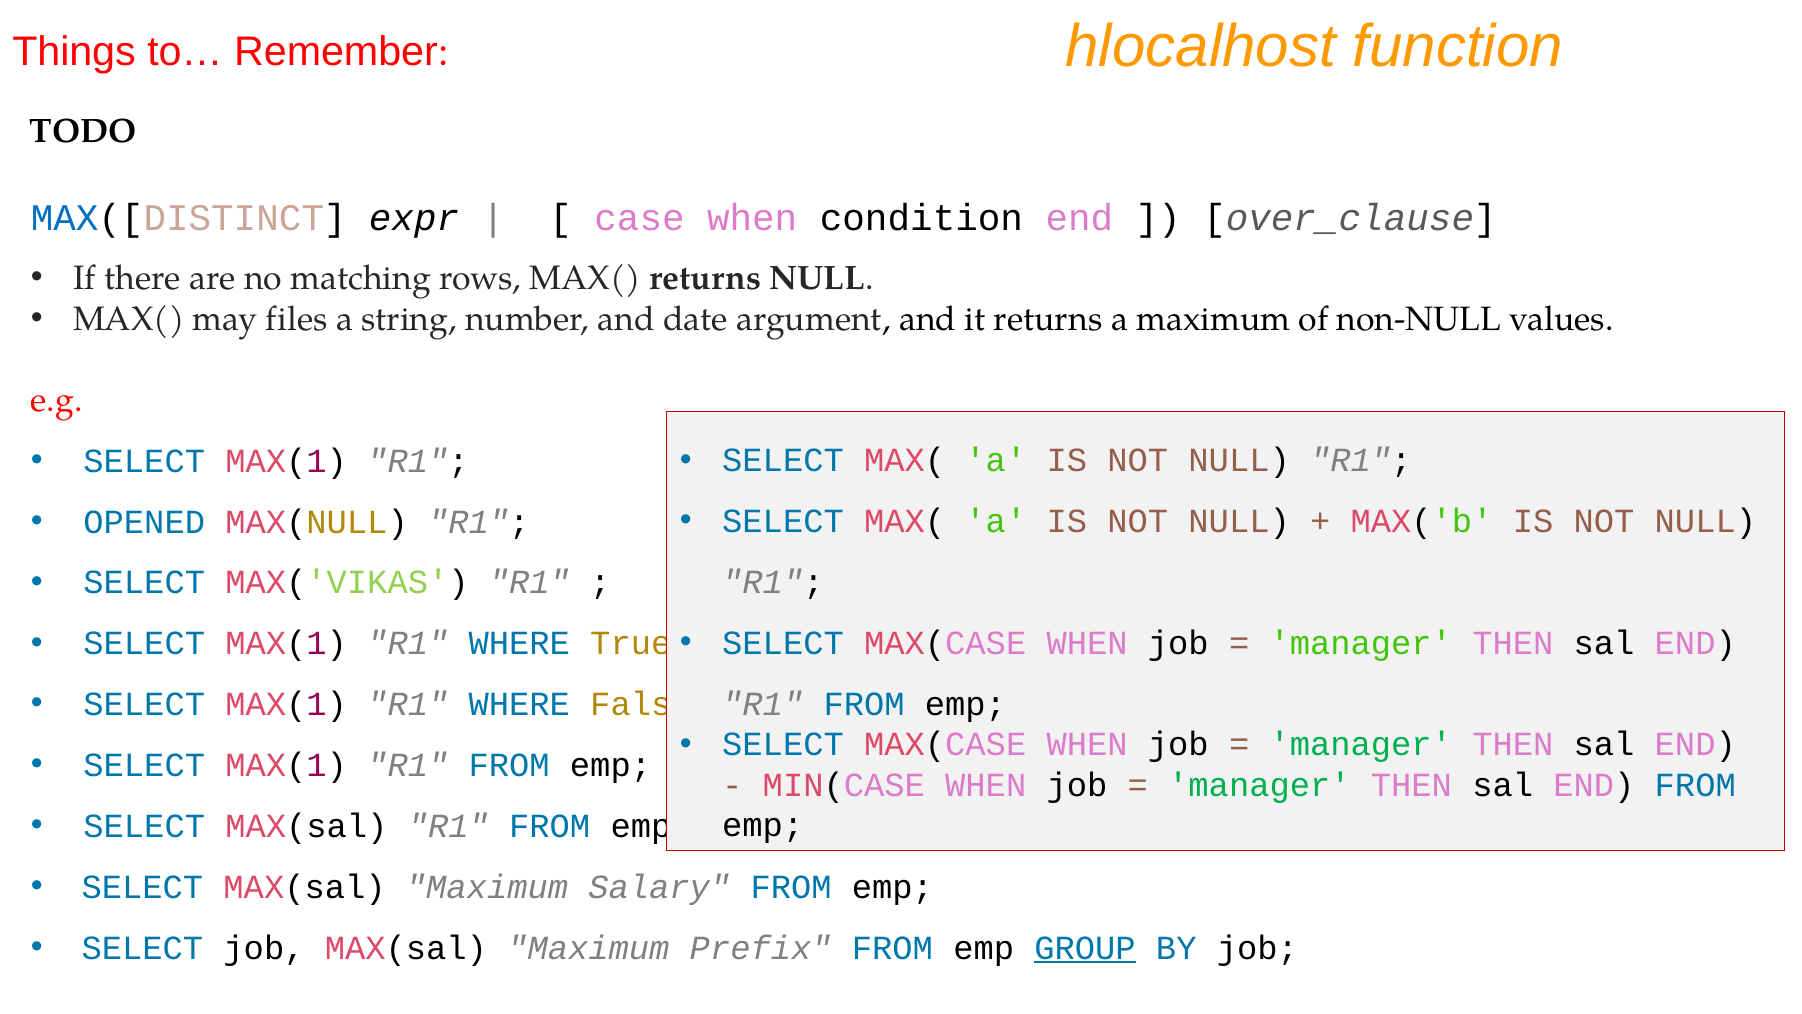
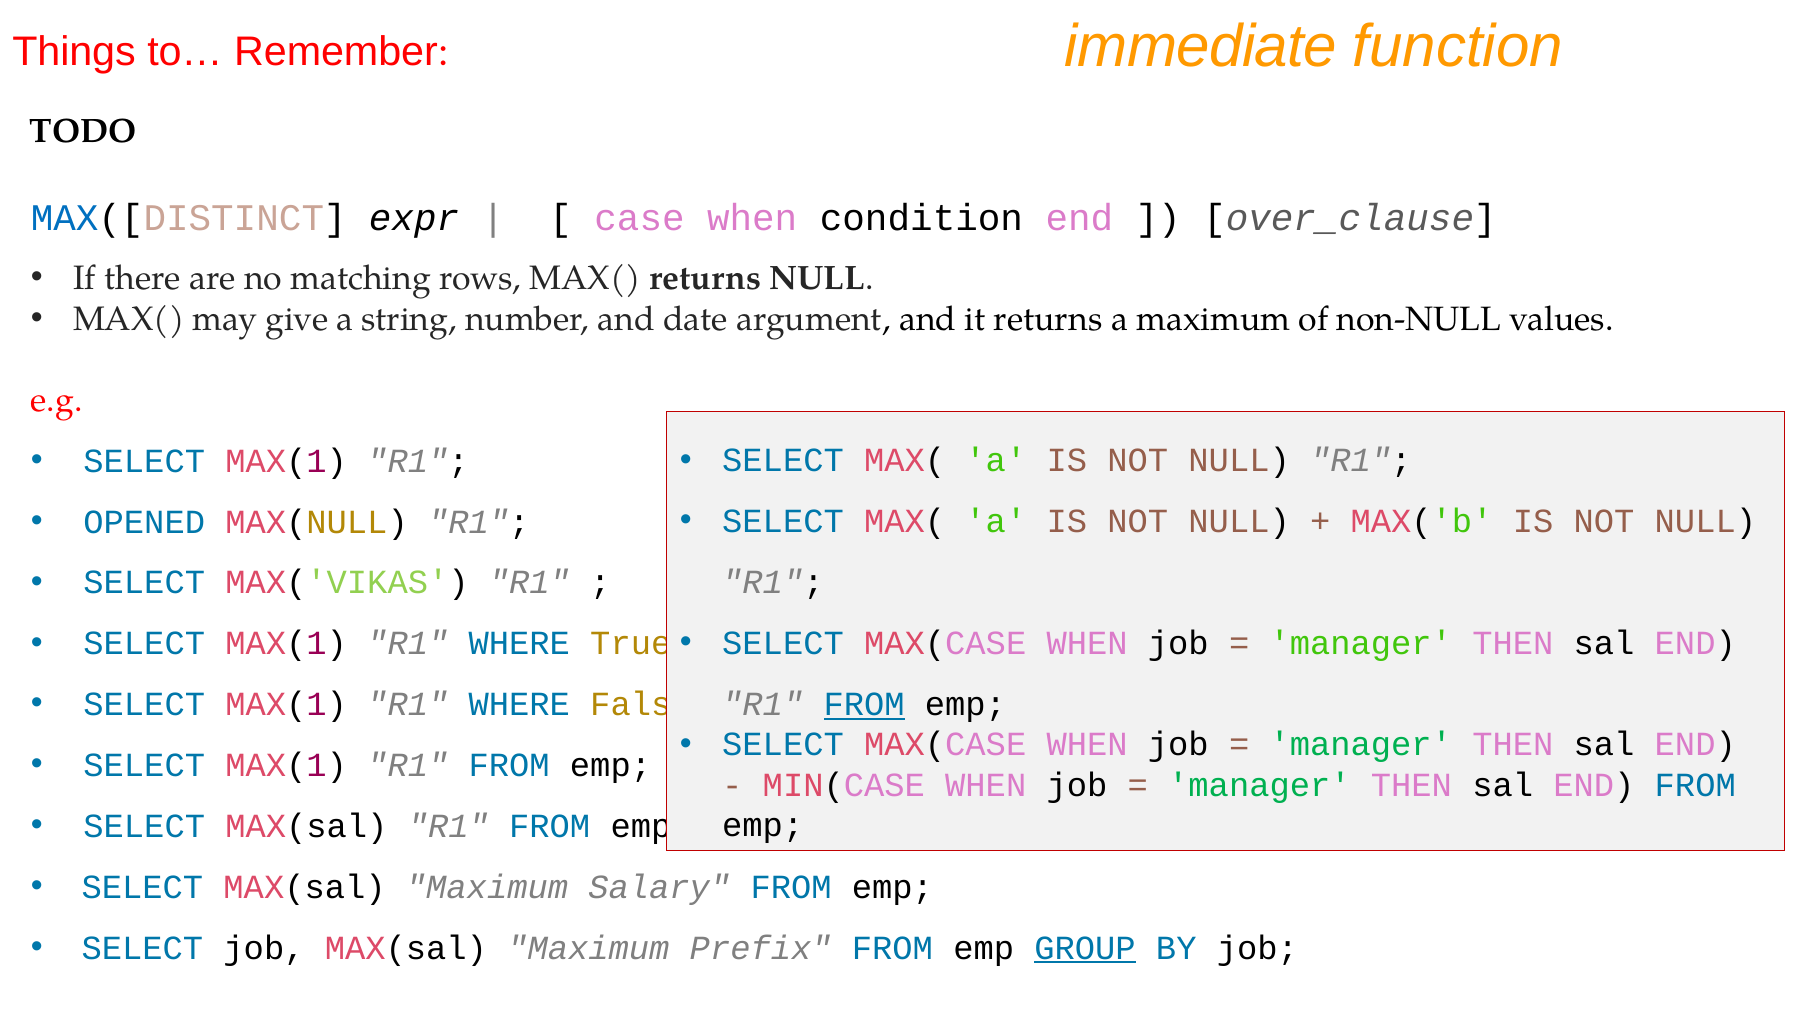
hlocalhost: hlocalhost -> immediate
files: files -> give
FROM at (864, 704) underline: none -> present
